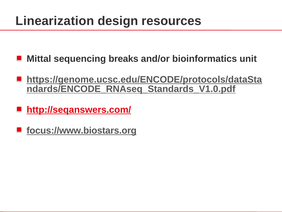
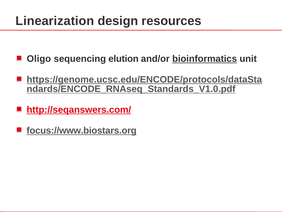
Mittal: Mittal -> Oligo
breaks: breaks -> elution
bioinformatics underline: none -> present
